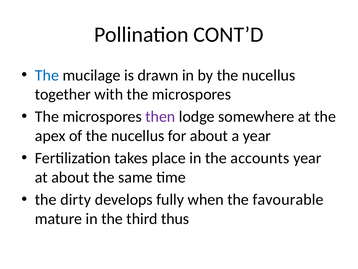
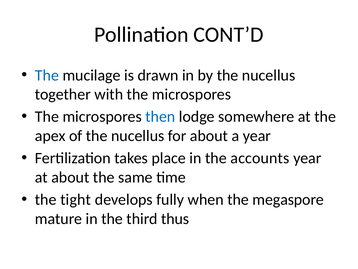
then colour: purple -> blue
dirty: dirty -> tight
favourable: favourable -> megaspore
